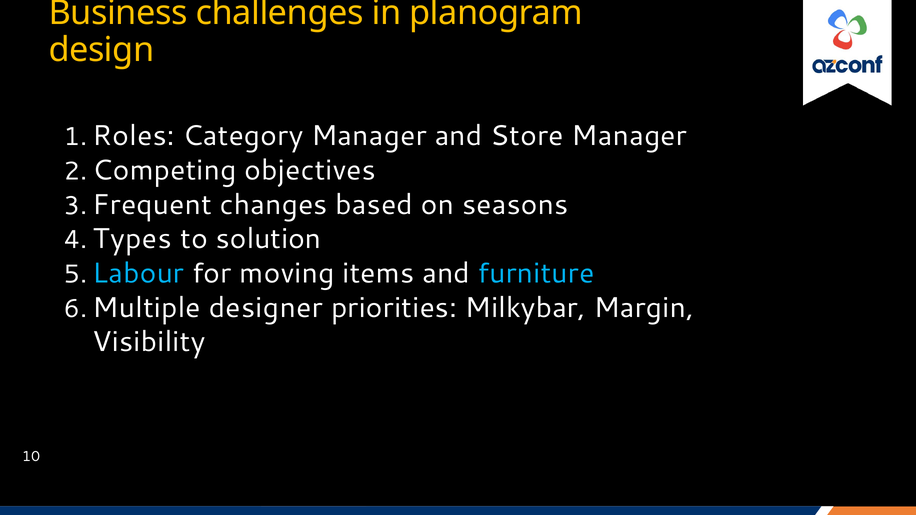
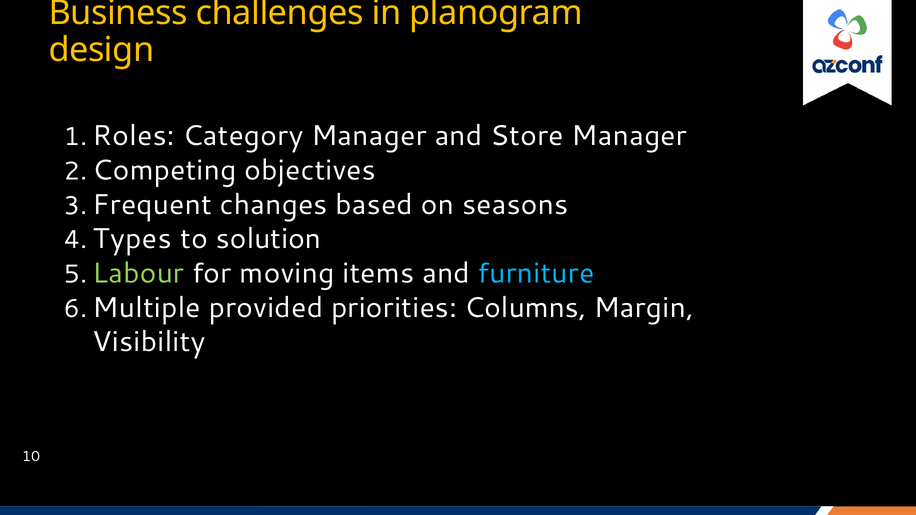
Labour colour: light blue -> light green
designer: designer -> provided
Milkybar: Milkybar -> Columns
